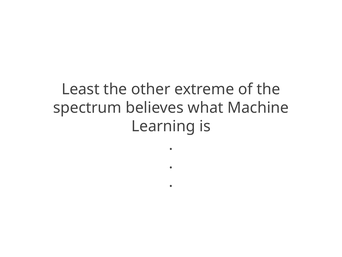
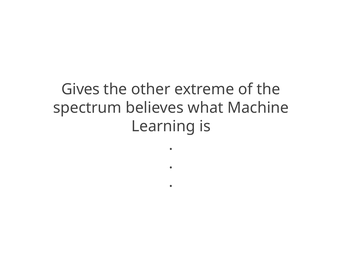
Least: Least -> Gives
